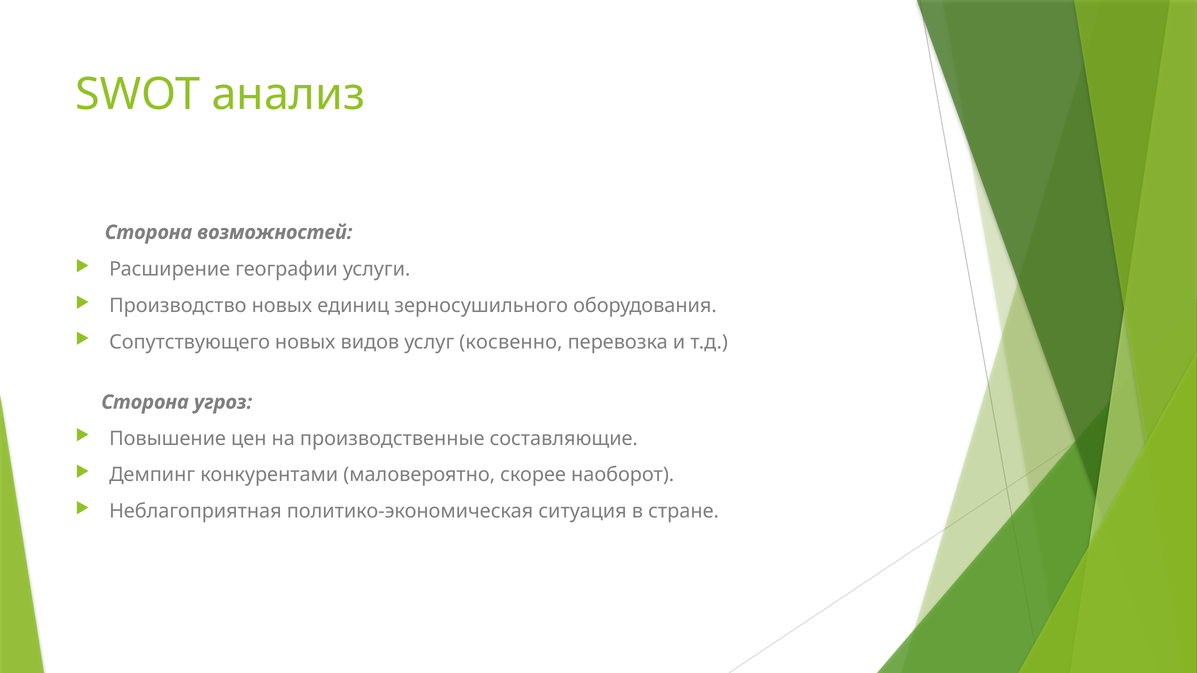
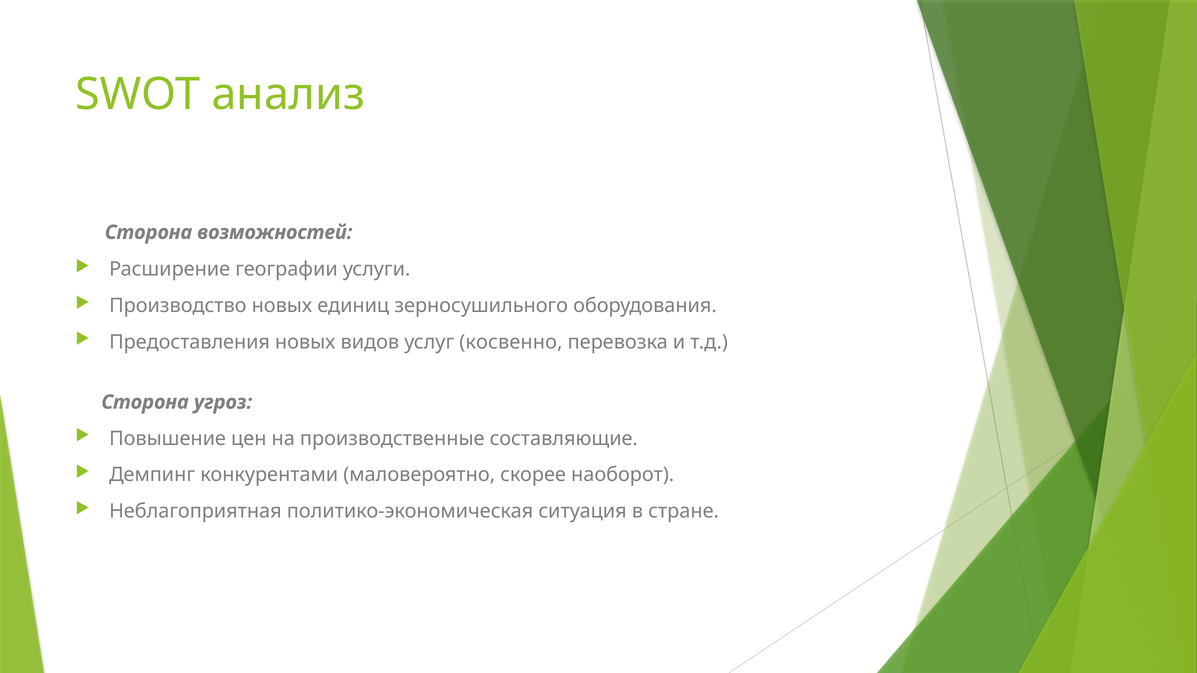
Сопутствующего: Сопутствующего -> Предоставления
